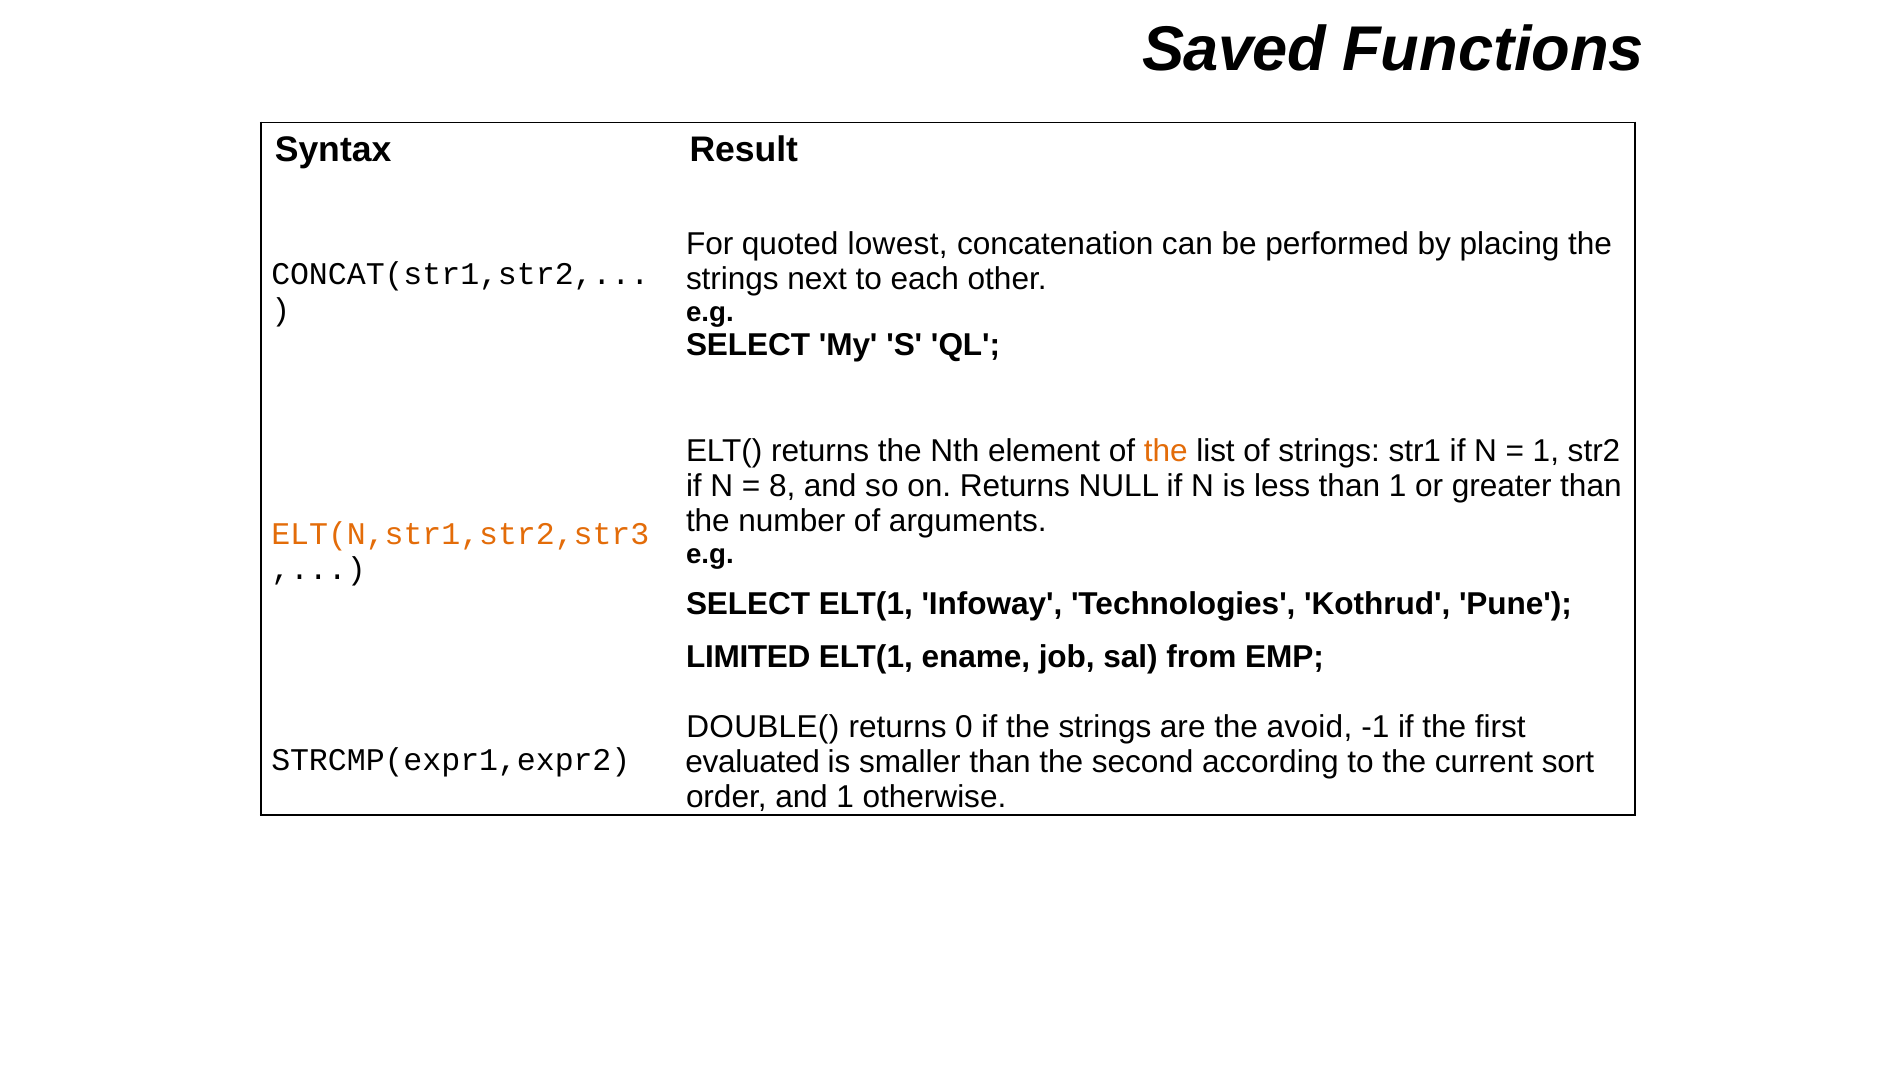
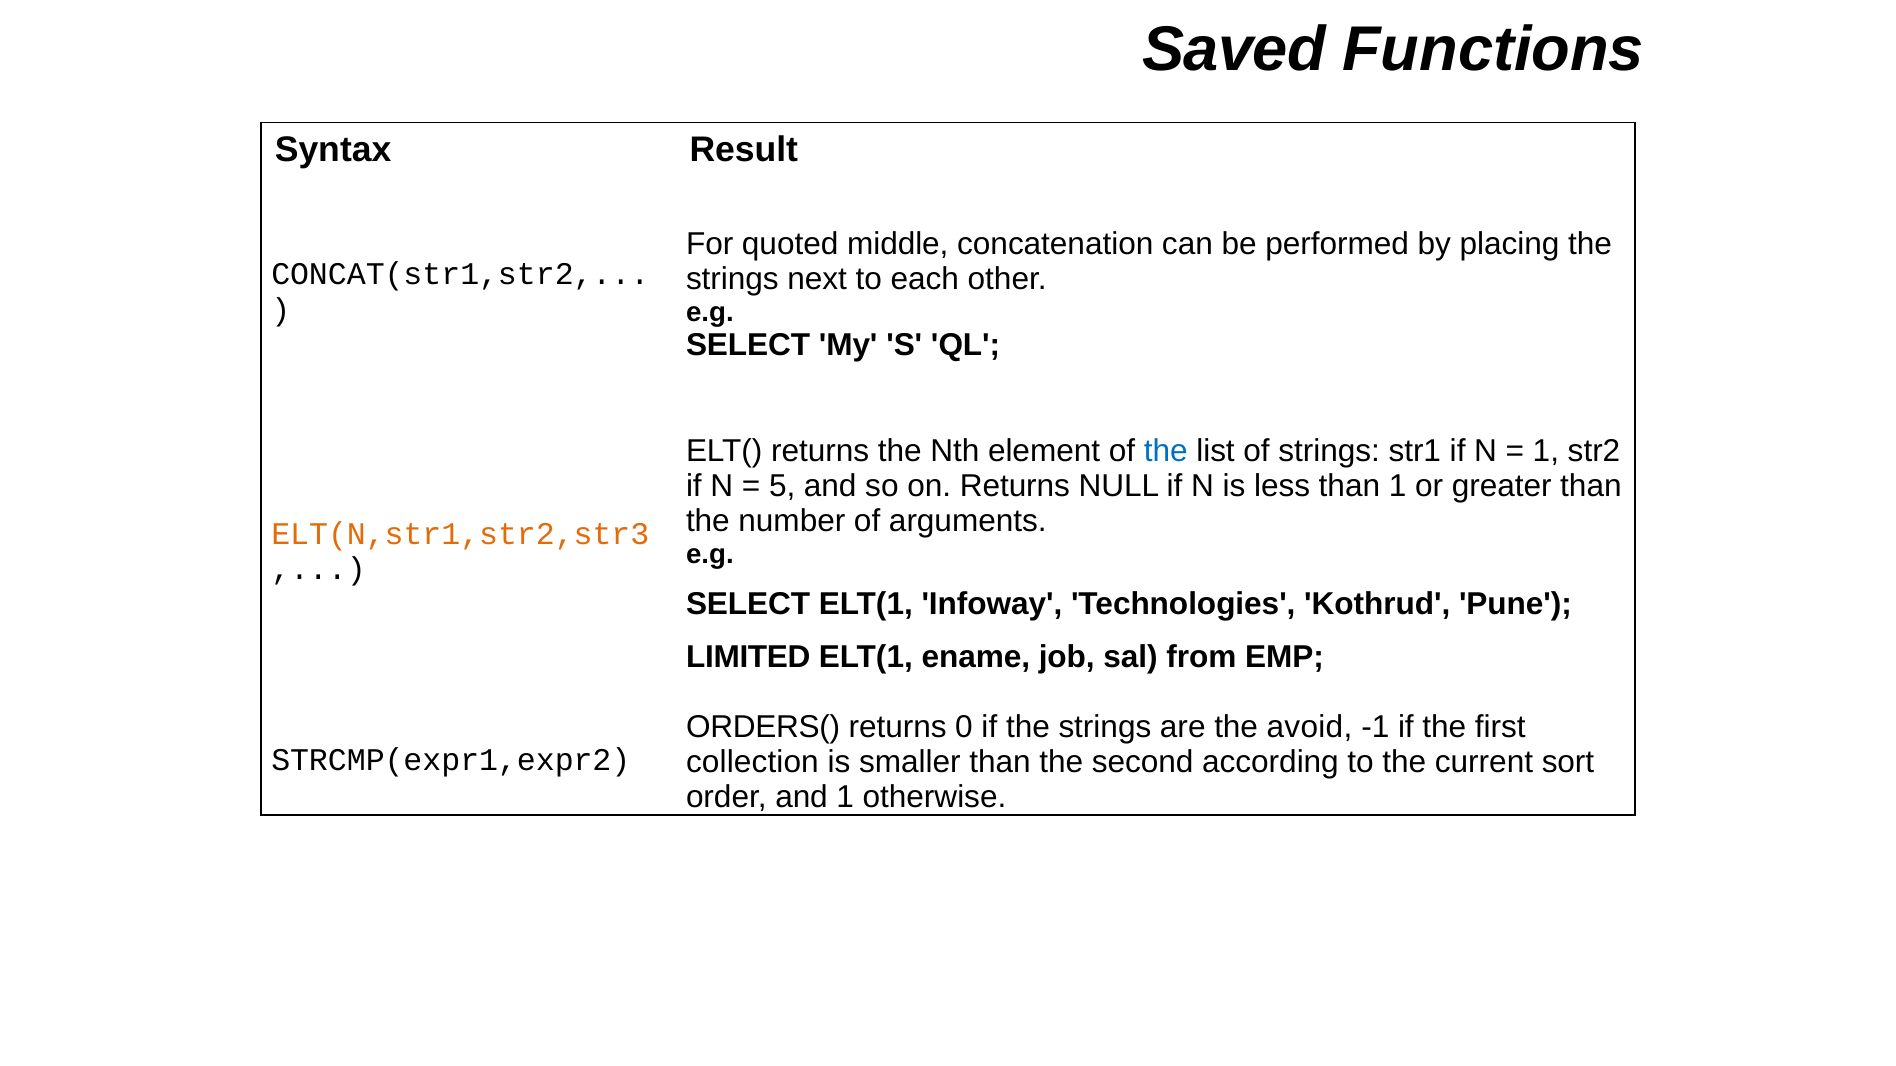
lowest: lowest -> middle
the at (1166, 451) colour: orange -> blue
8: 8 -> 5
DOUBLE(: DOUBLE( -> ORDERS(
evaluated: evaluated -> collection
